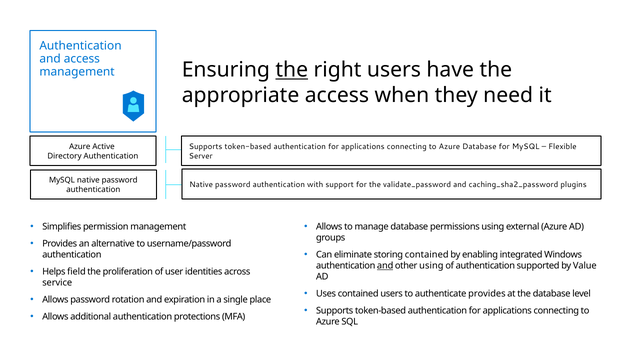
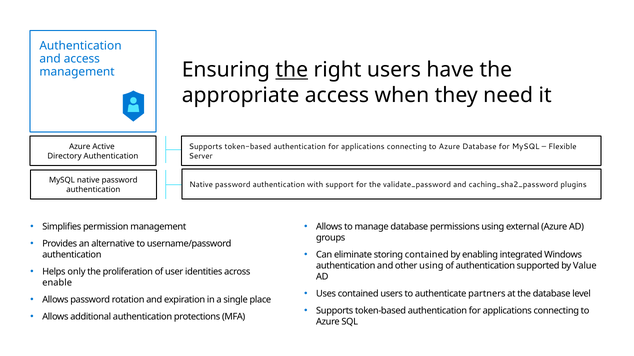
and at (385, 266) underline: present -> none
field: field -> only
service: service -> enable
authenticate provides: provides -> partners
